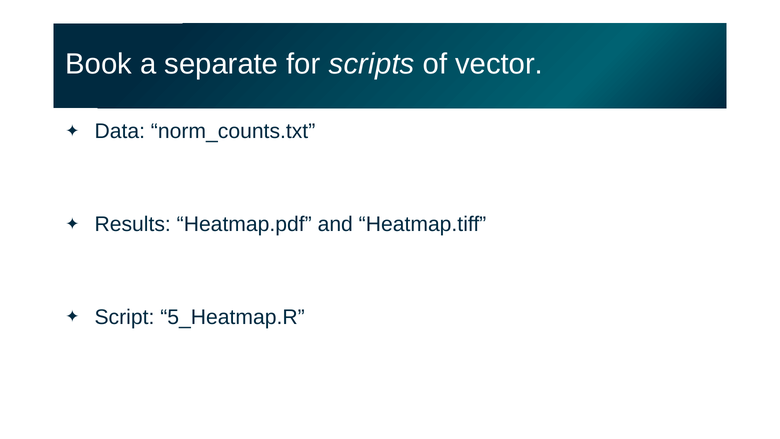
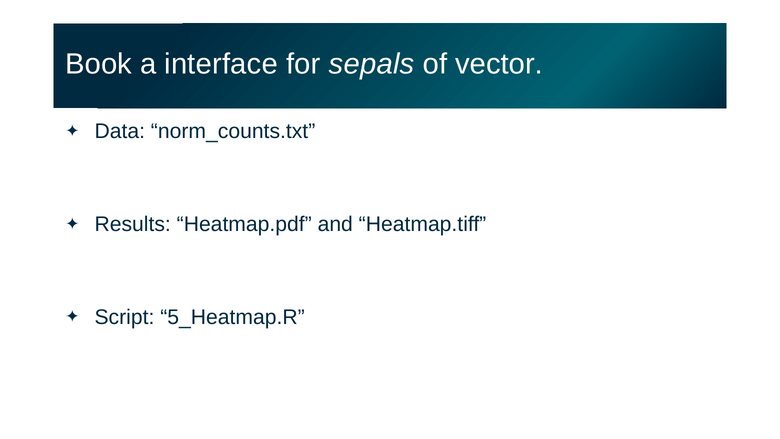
separate: separate -> interface
scripts: scripts -> sepals
